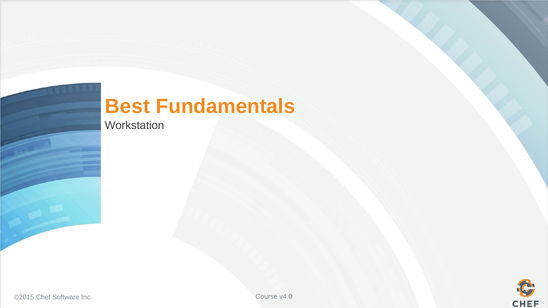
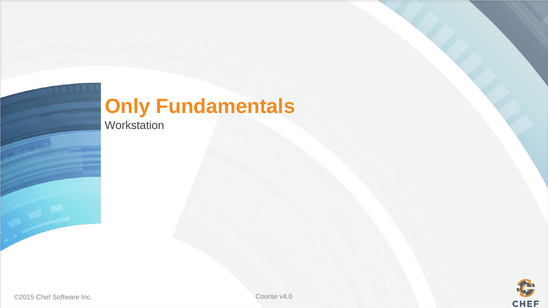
Best: Best -> Only
